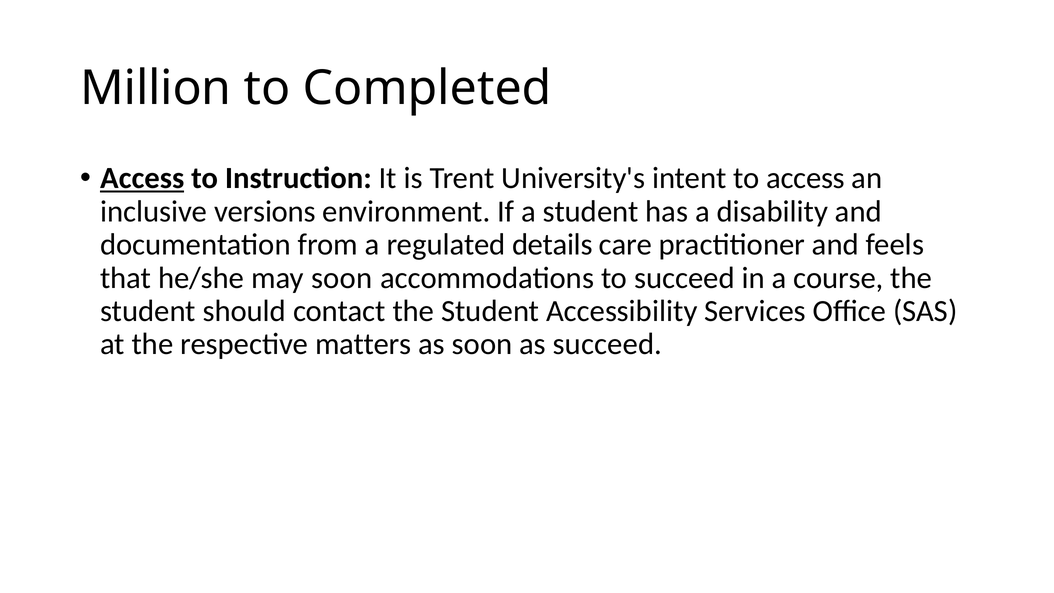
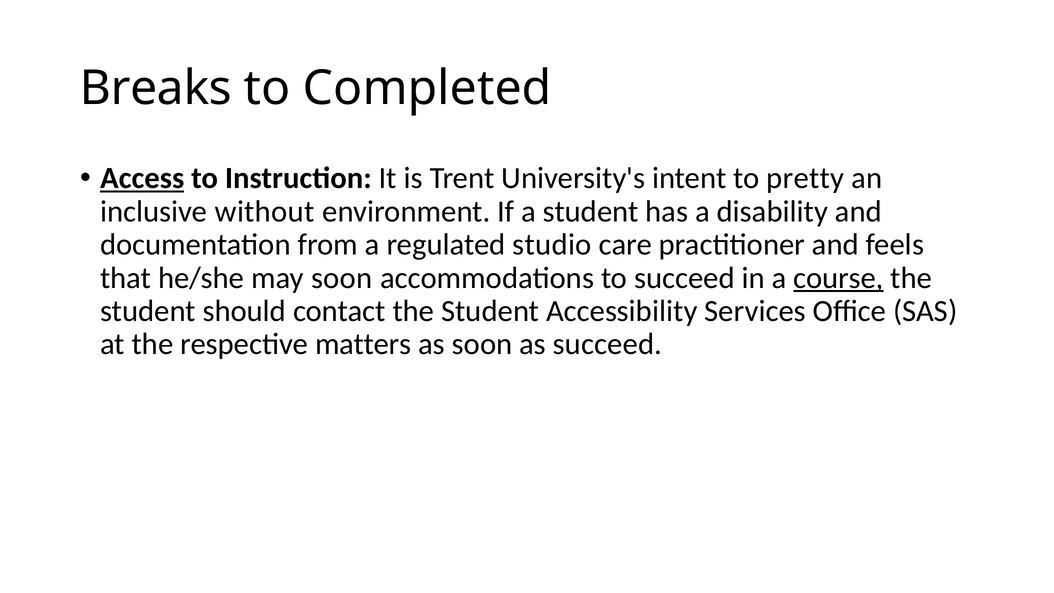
Million: Million -> Breaks
to access: access -> pretty
versions: versions -> without
details: details -> studio
course underline: none -> present
